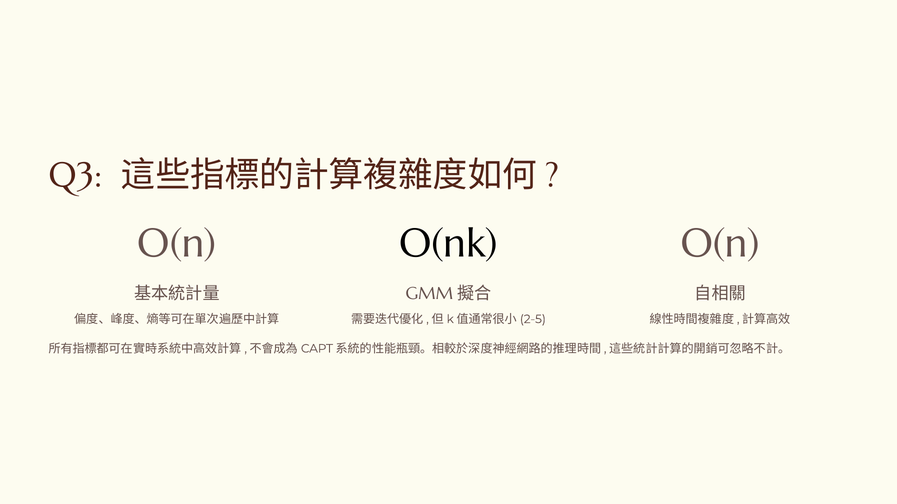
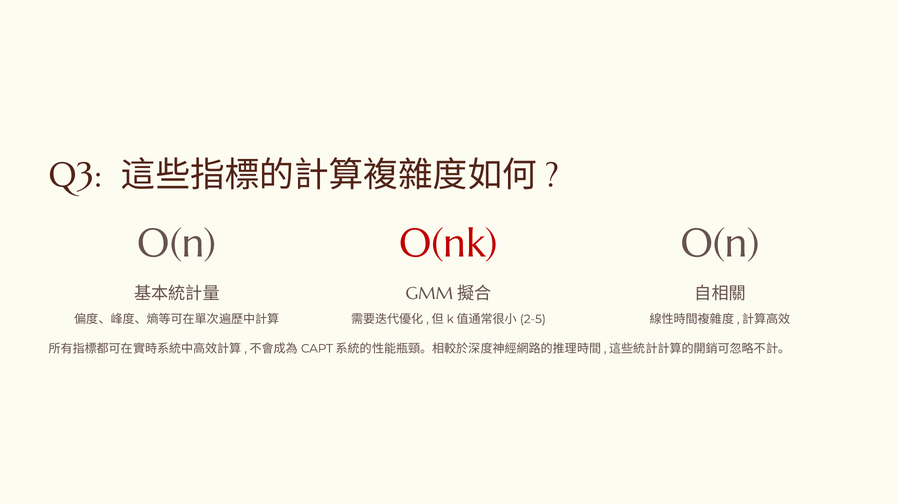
O(nk colour: black -> red
